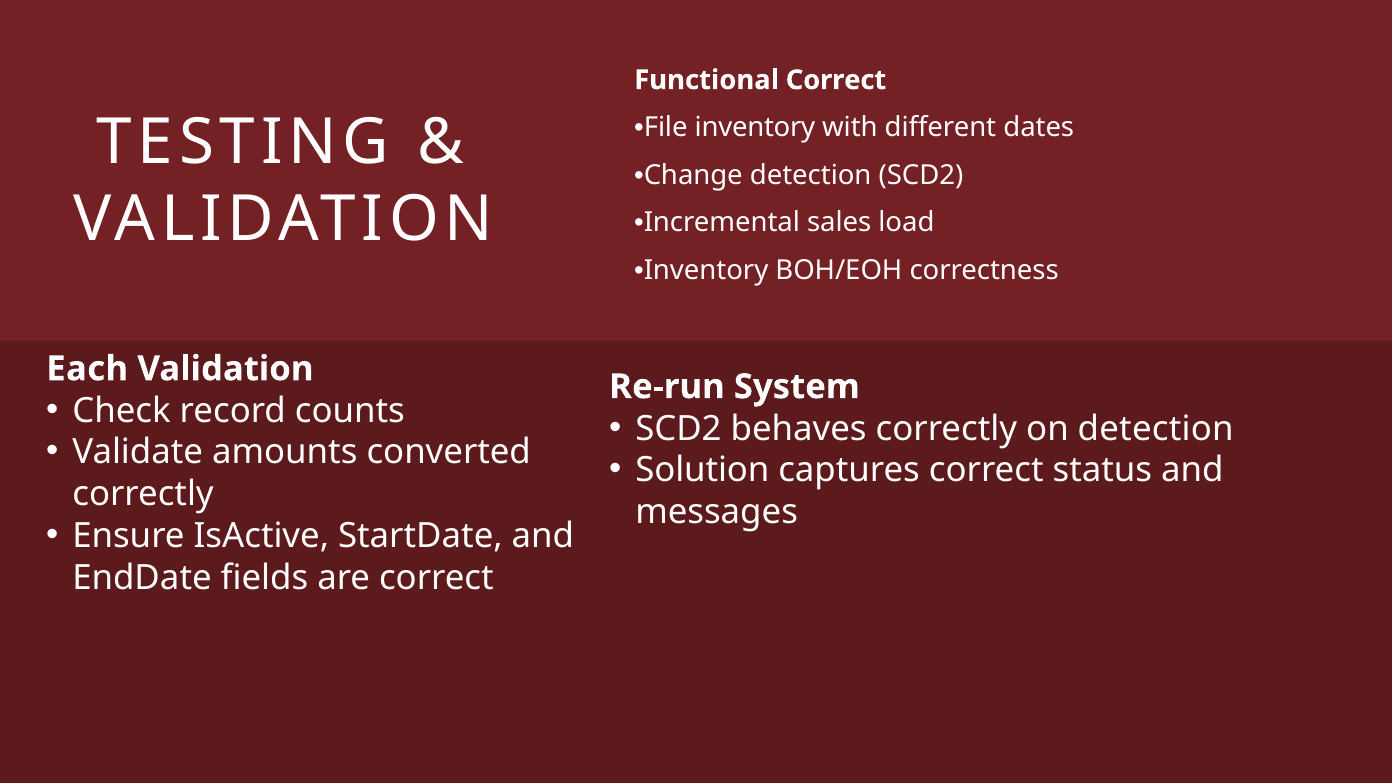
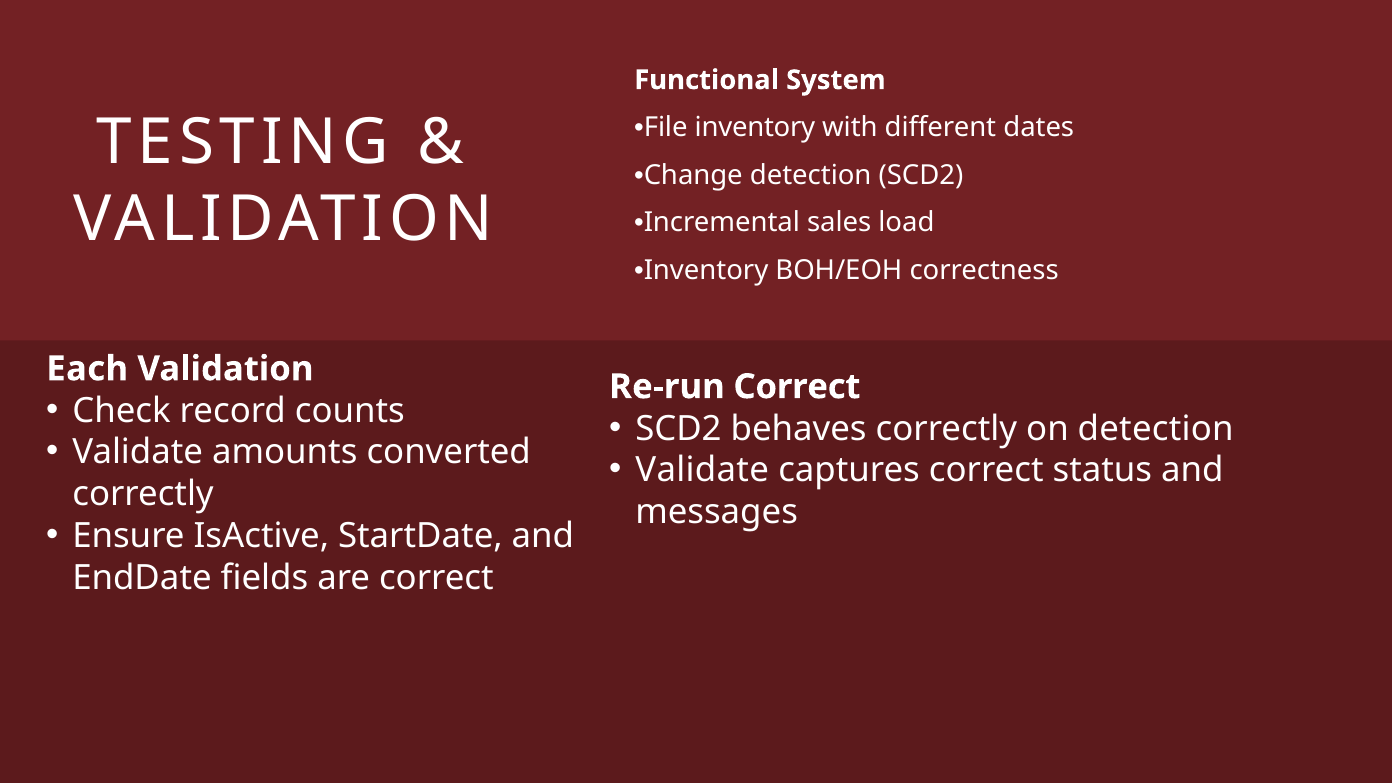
Functional Correct: Correct -> System
Re-run System: System -> Correct
Solution at (702, 470): Solution -> Validate
